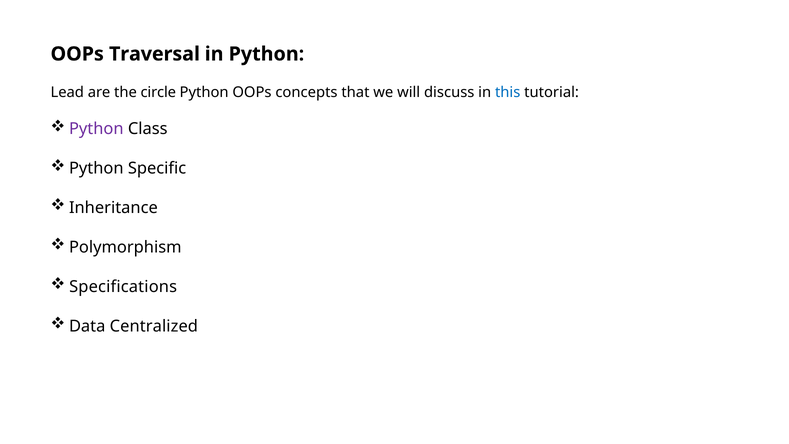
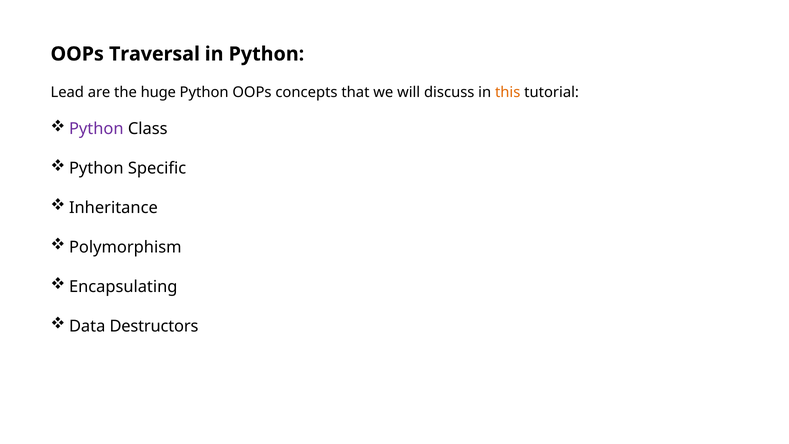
circle: circle -> huge
this colour: blue -> orange
Specifications: Specifications -> Encapsulating
Centralized: Centralized -> Destructors
